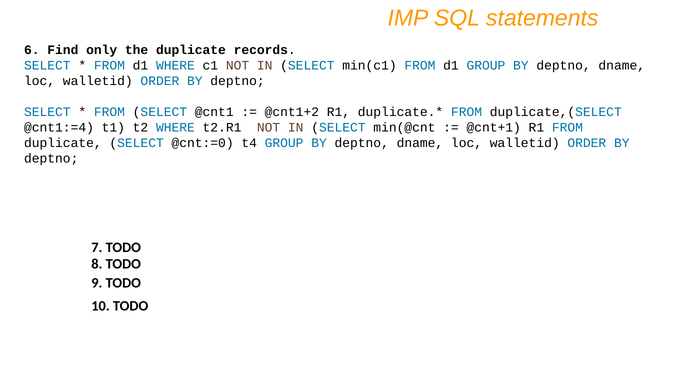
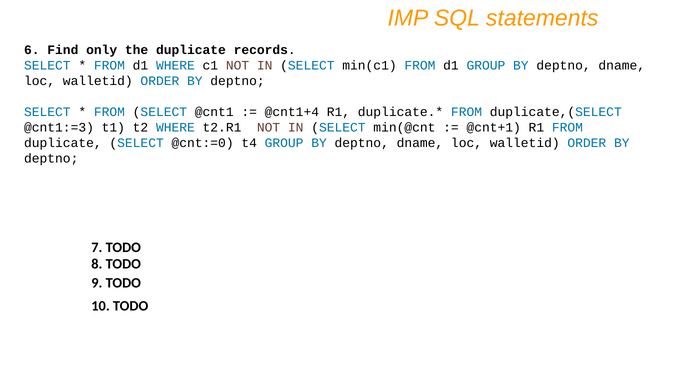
@cnt1+2: @cnt1+2 -> @cnt1+4
@cnt1:=4: @cnt1:=4 -> @cnt1:=3
